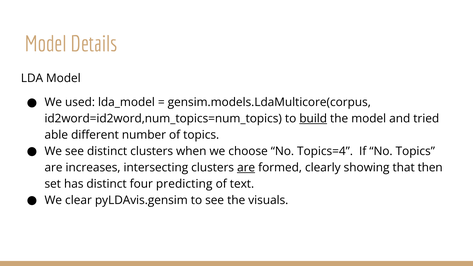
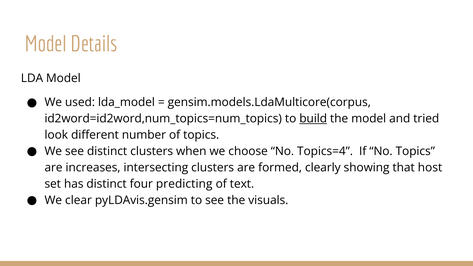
able: able -> look
are at (246, 168) underline: present -> none
then: then -> host
